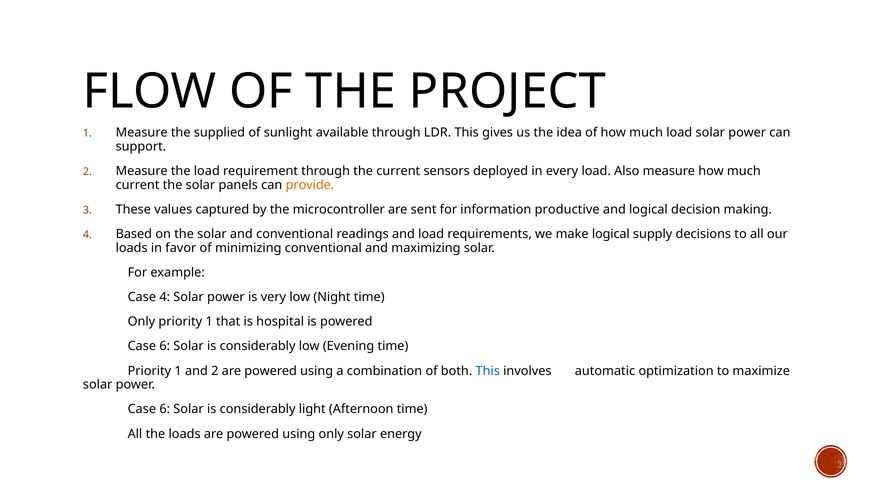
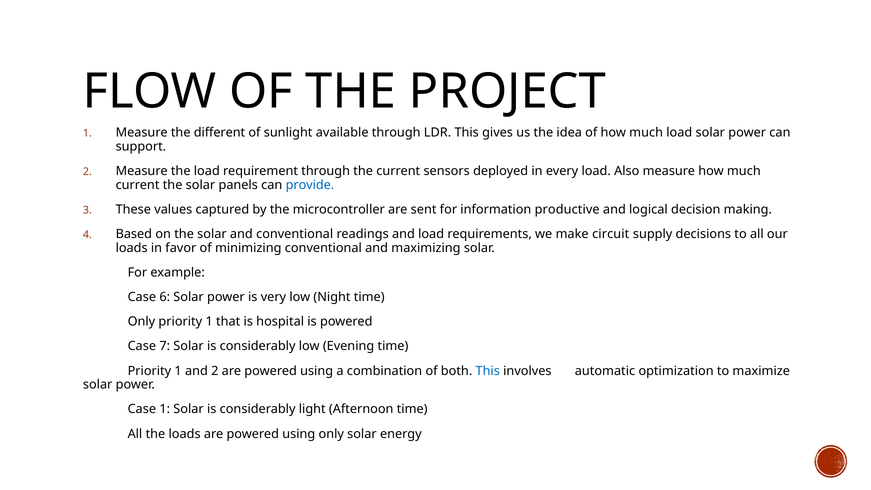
supplied: supplied -> different
provide colour: orange -> blue
make logical: logical -> circuit
Case 4: 4 -> 6
6 at (165, 346): 6 -> 7
6 at (165, 409): 6 -> 1
